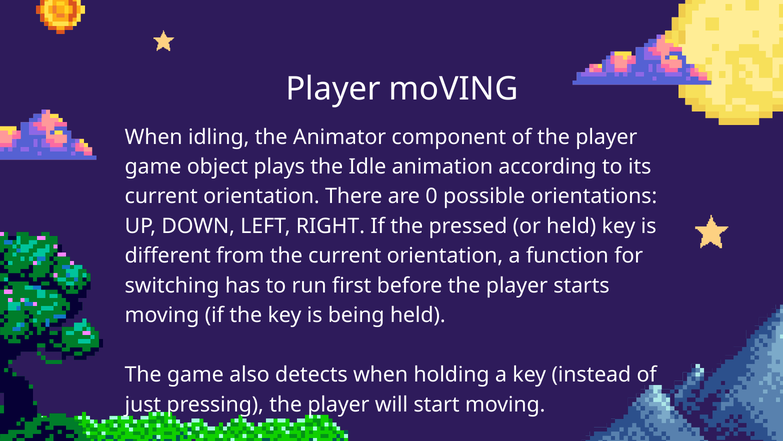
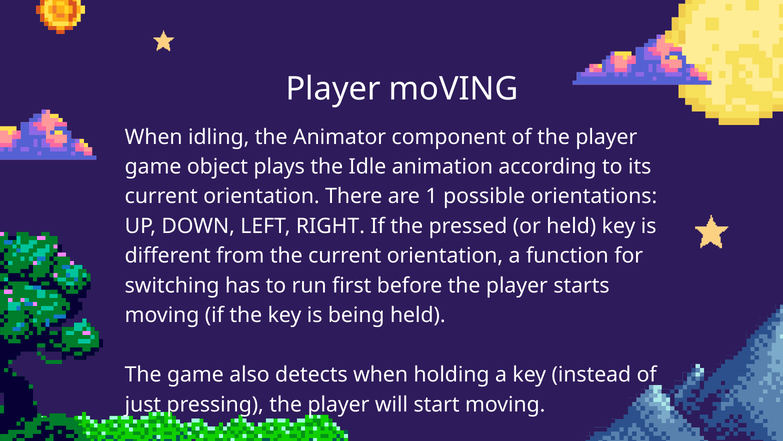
0: 0 -> 1
